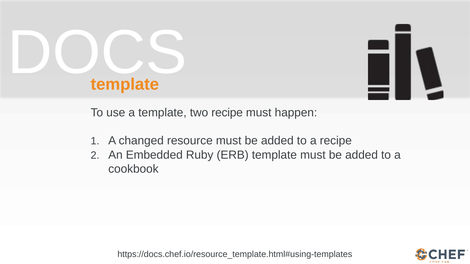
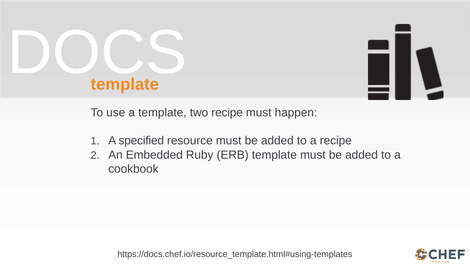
changed: changed -> specified
